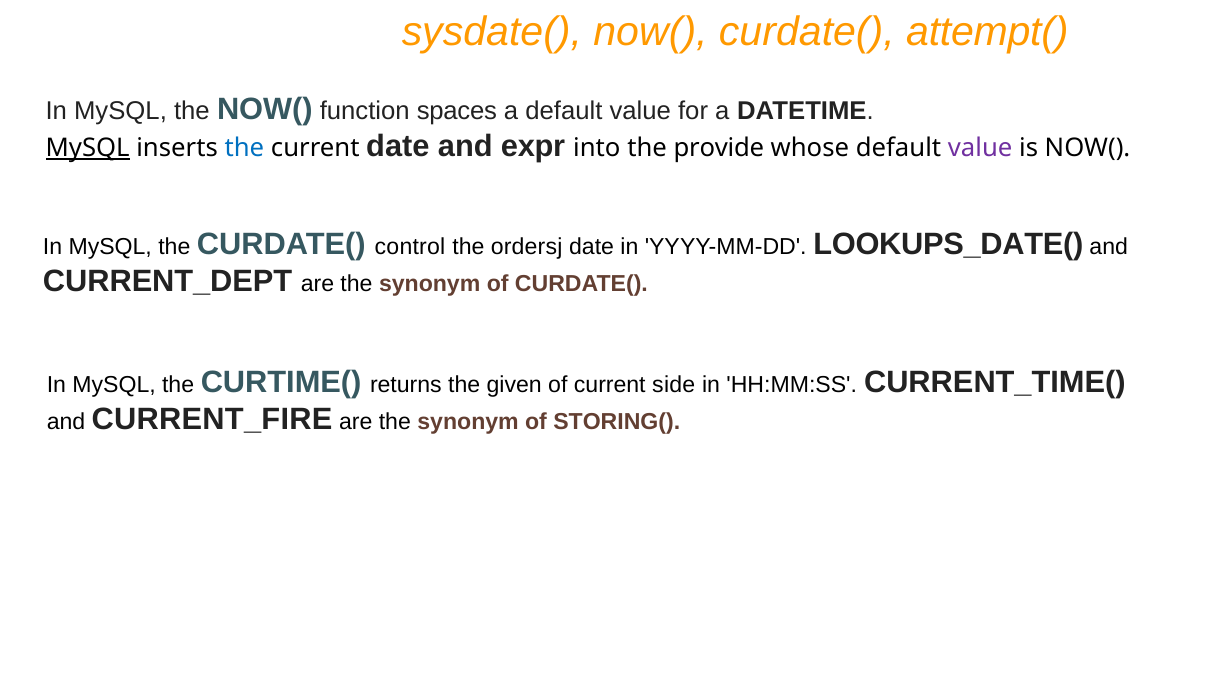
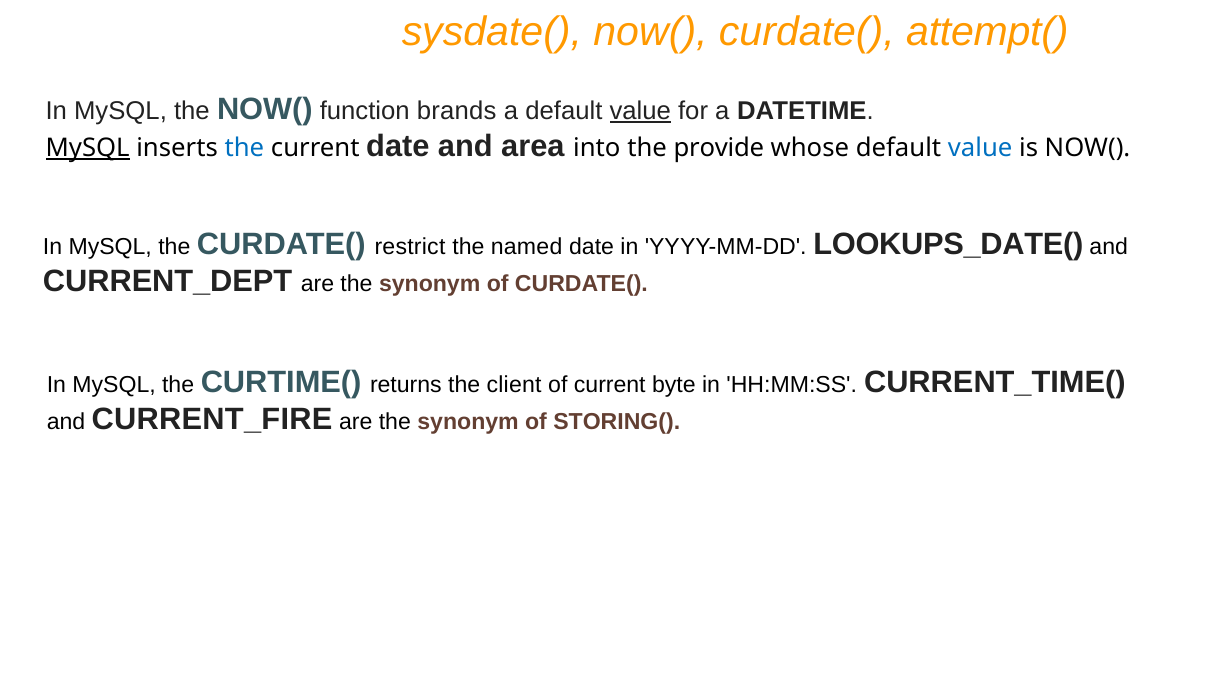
spaces: spaces -> brands
value at (640, 111) underline: none -> present
expr: expr -> area
value at (980, 148) colour: purple -> blue
control: control -> restrict
ordersj: ordersj -> named
given: given -> client
side: side -> byte
